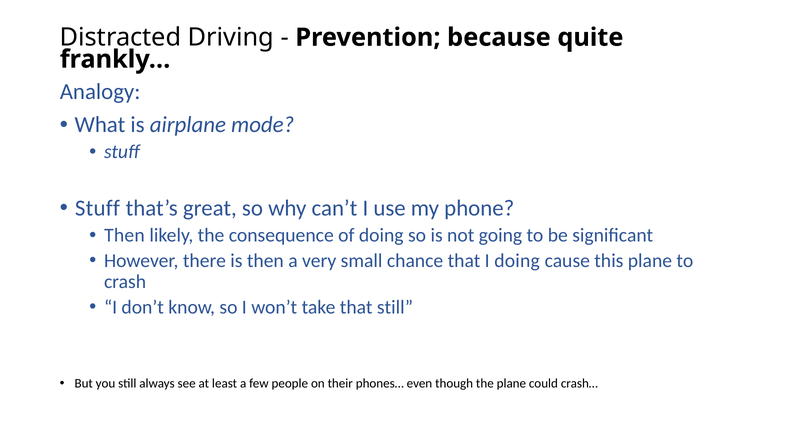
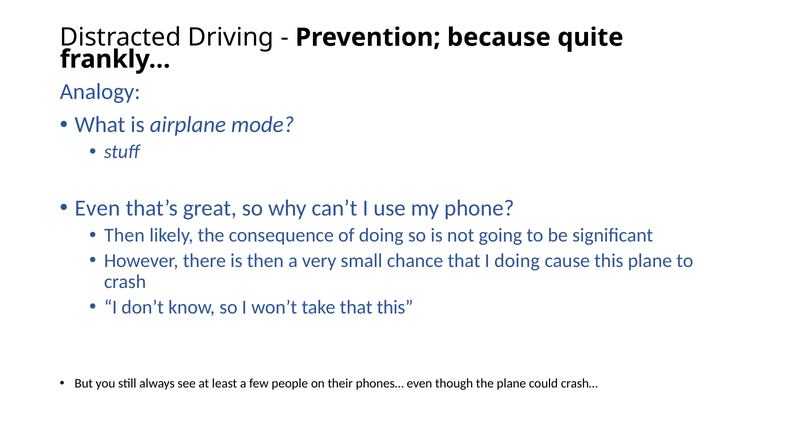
Stuff at (97, 208): Stuff -> Even
that still: still -> this
